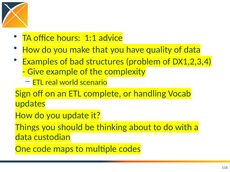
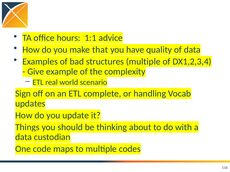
problem at (143, 62): problem -> multiple
